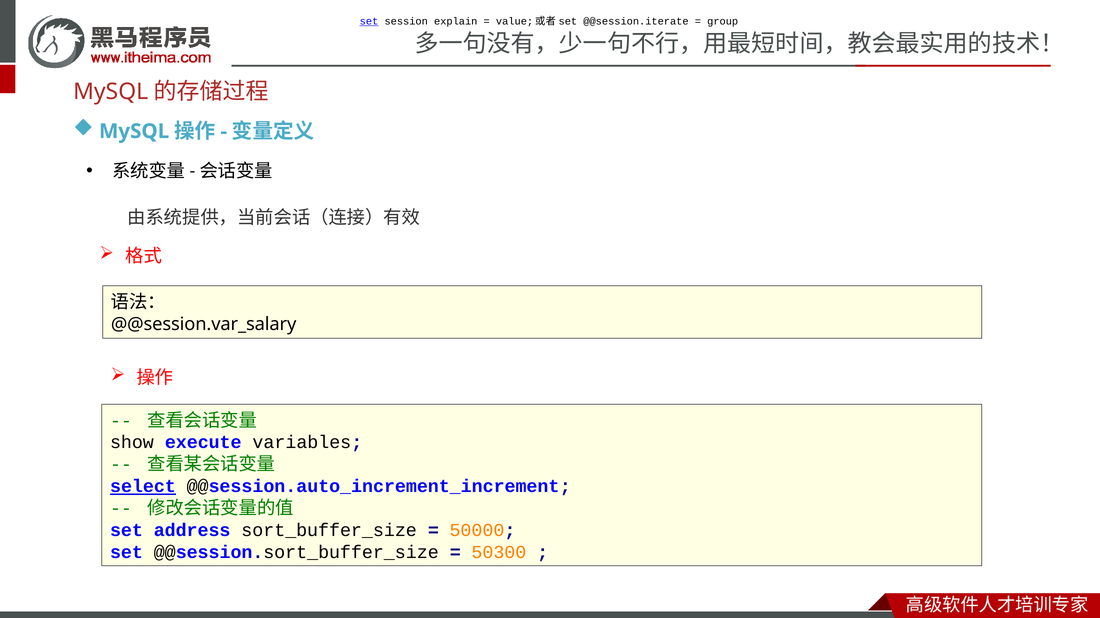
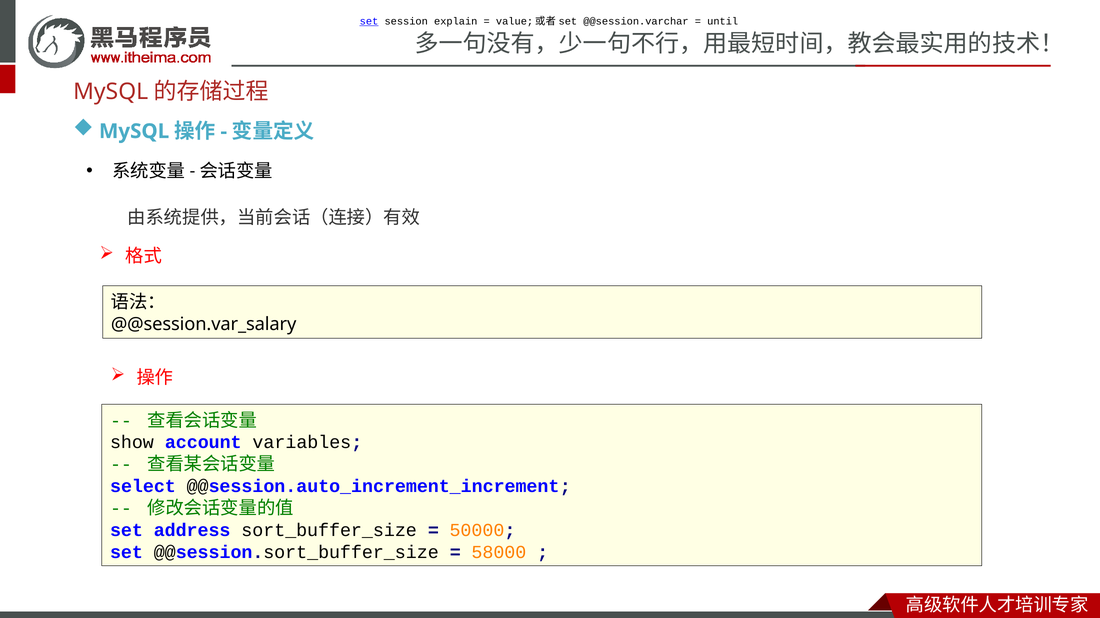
@@session.iterate: @@session.iterate -> @@session.varchar
group: group -> until
execute: execute -> account
select underline: present -> none
50300: 50300 -> 58000
